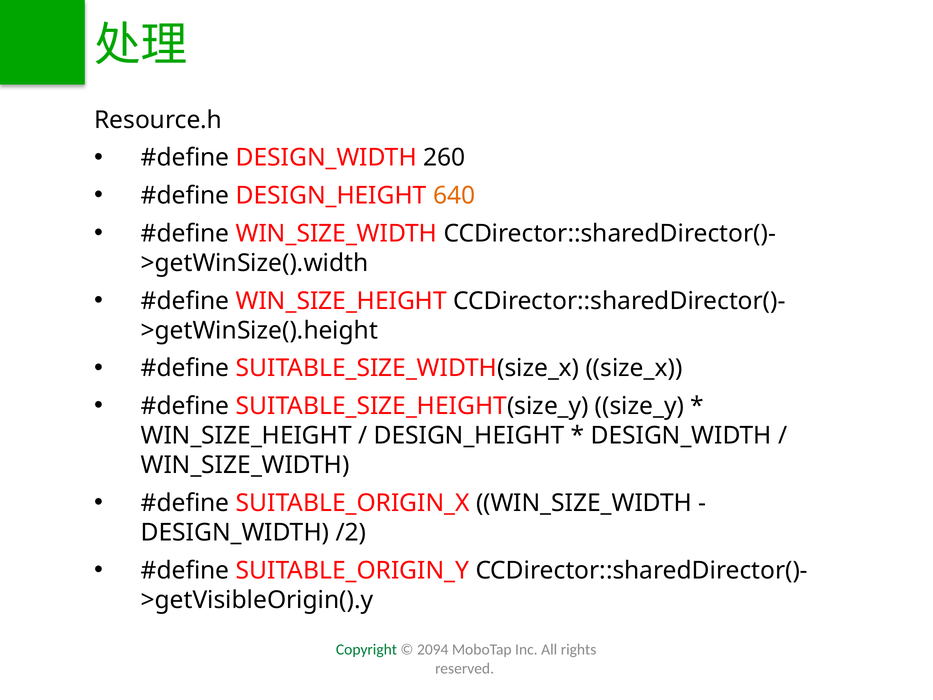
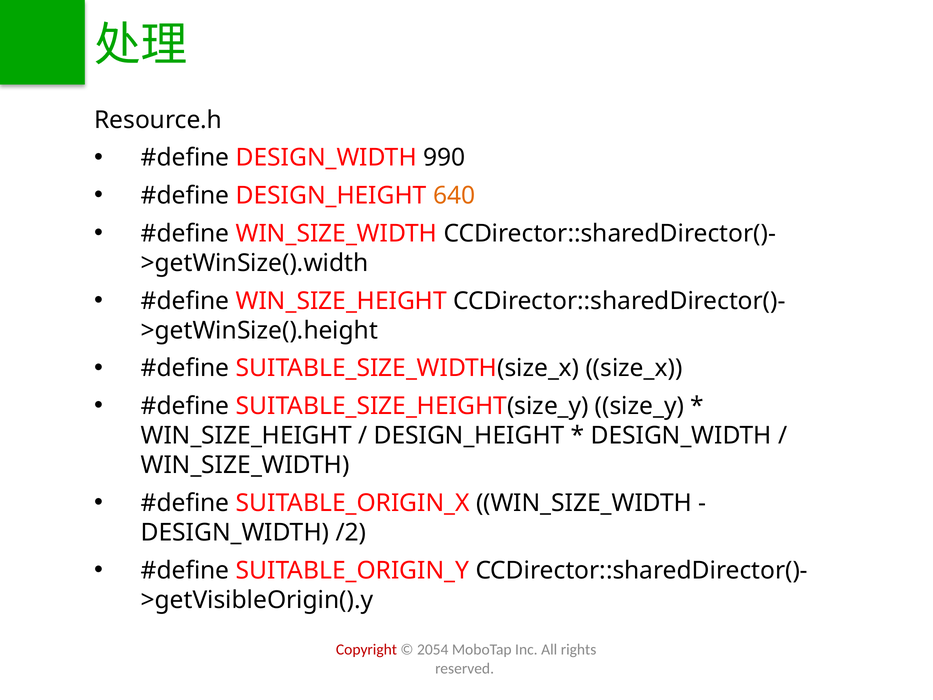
260: 260 -> 990
Copyright colour: green -> red
2094: 2094 -> 2054
